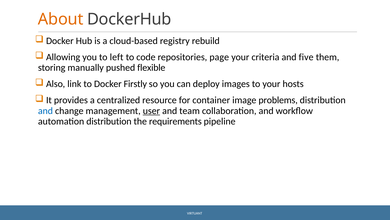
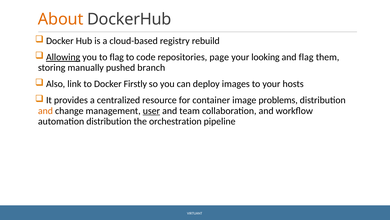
Allowing underline: none -> present
to left: left -> flag
criteria: criteria -> looking
and five: five -> flag
flexible: flexible -> branch
and at (45, 110) colour: blue -> orange
requirements: requirements -> orchestration
